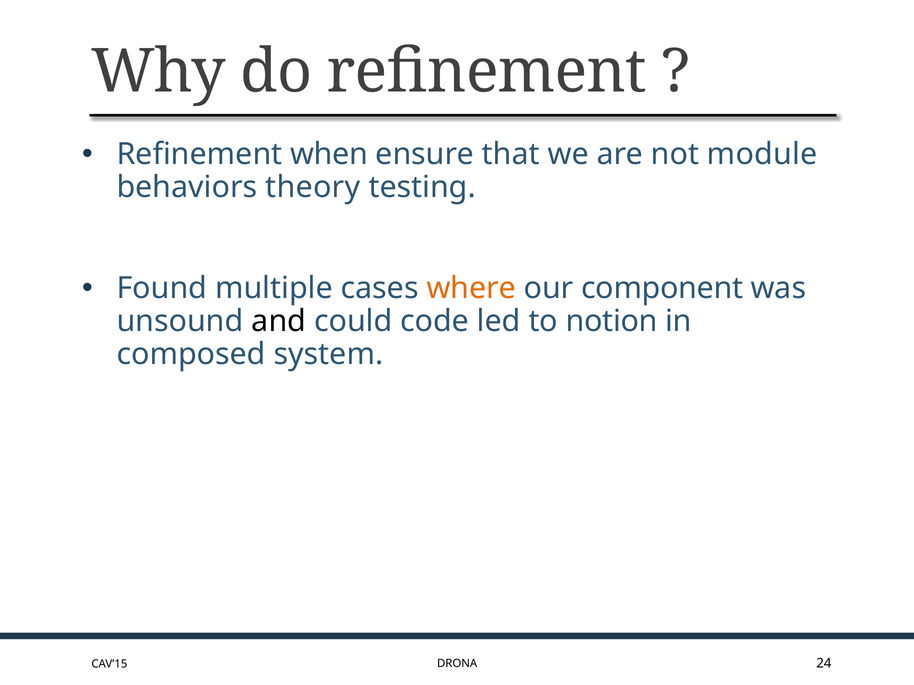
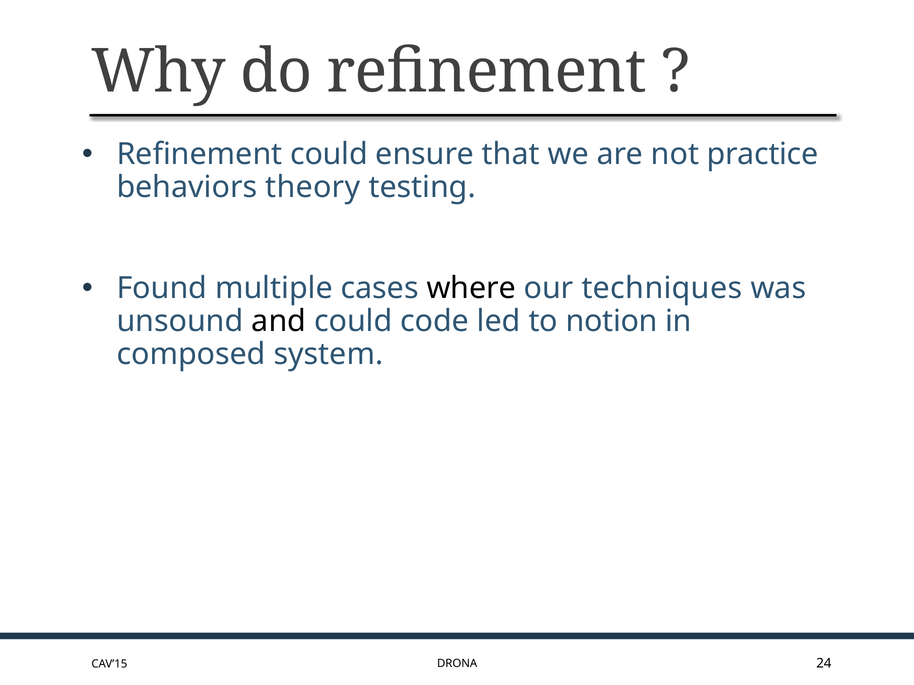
Refinement when: when -> could
module: module -> practice
where colour: orange -> black
component: component -> techniques
